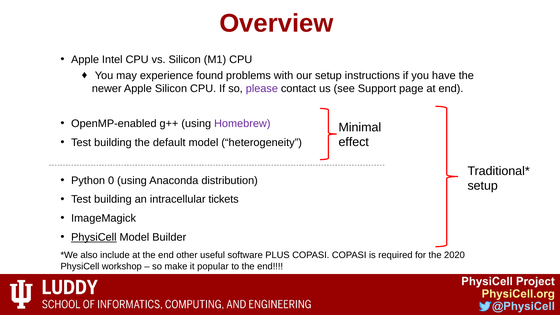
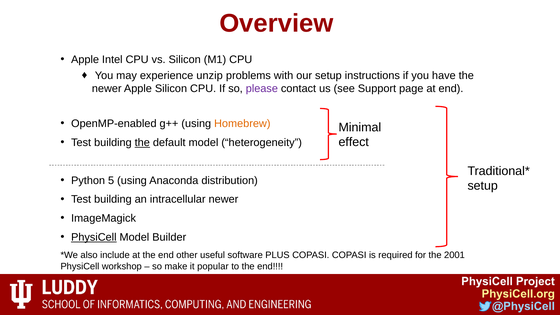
found: found -> unzip
Homebrew colour: purple -> orange
the at (142, 143) underline: none -> present
0: 0 -> 5
intracellular tickets: tickets -> newer
2020: 2020 -> 2001
